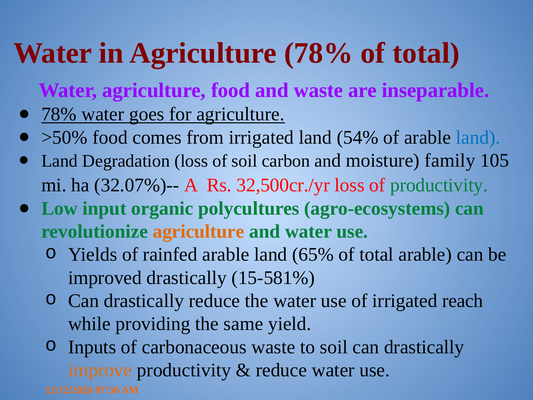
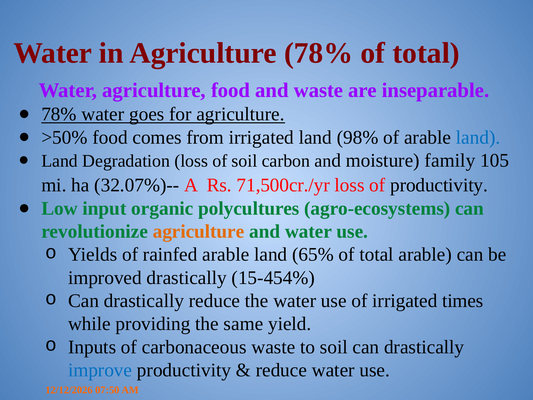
54%: 54% -> 98%
32,500cr./yr: 32,500cr./yr -> 71,500cr./yr
productivity at (439, 185) colour: green -> black
15-581%: 15-581% -> 15-454%
reach: reach -> times
improve colour: orange -> blue
